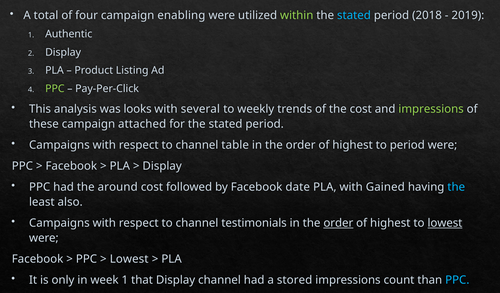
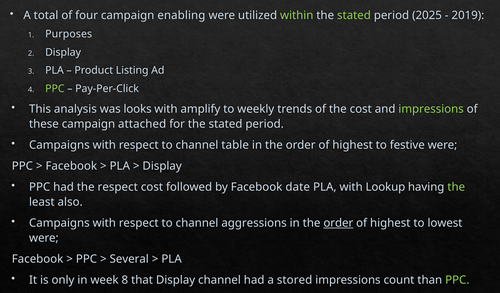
stated at (354, 15) colour: light blue -> light green
2018: 2018 -> 2025
Authentic: Authentic -> Purposes
several: several -> amplify
to period: period -> festive
the around: around -> respect
Gained: Gained -> Lookup
the at (456, 187) colour: light blue -> light green
testimonials: testimonials -> aggressions
lowest at (445, 223) underline: present -> none
Lowest at (129, 259): Lowest -> Several
week 1: 1 -> 8
PPC at (457, 280) colour: light blue -> light green
